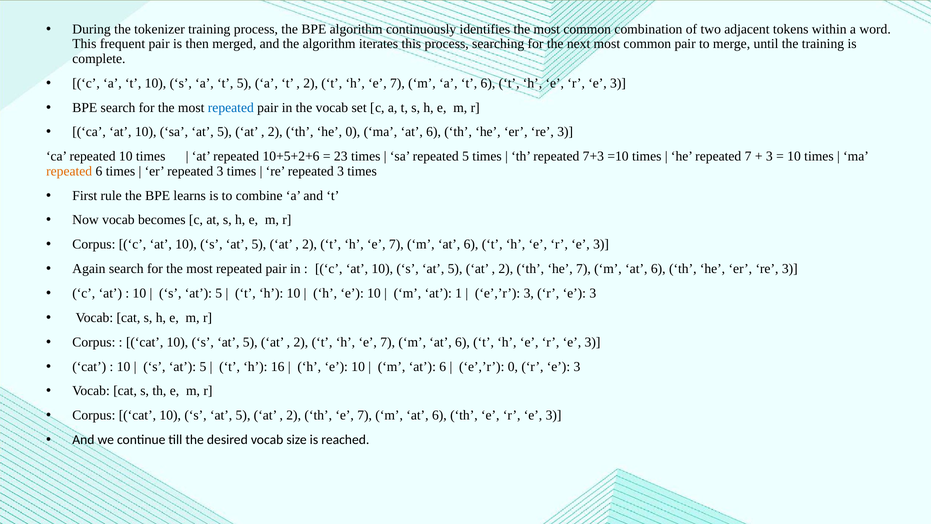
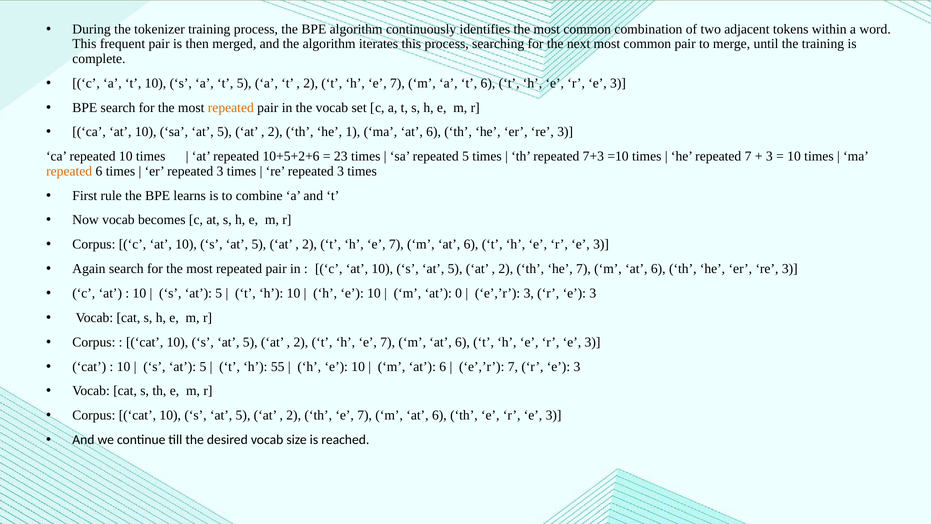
repeated at (231, 107) colour: blue -> orange
he 0: 0 -> 1
1: 1 -> 0
16: 16 -> 55
e’,’r 0: 0 -> 7
